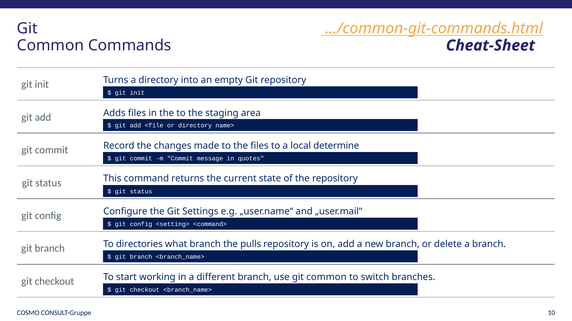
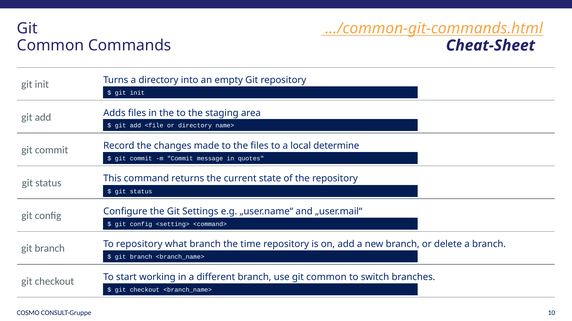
To directories: directories -> repository
pulls: pulls -> time
